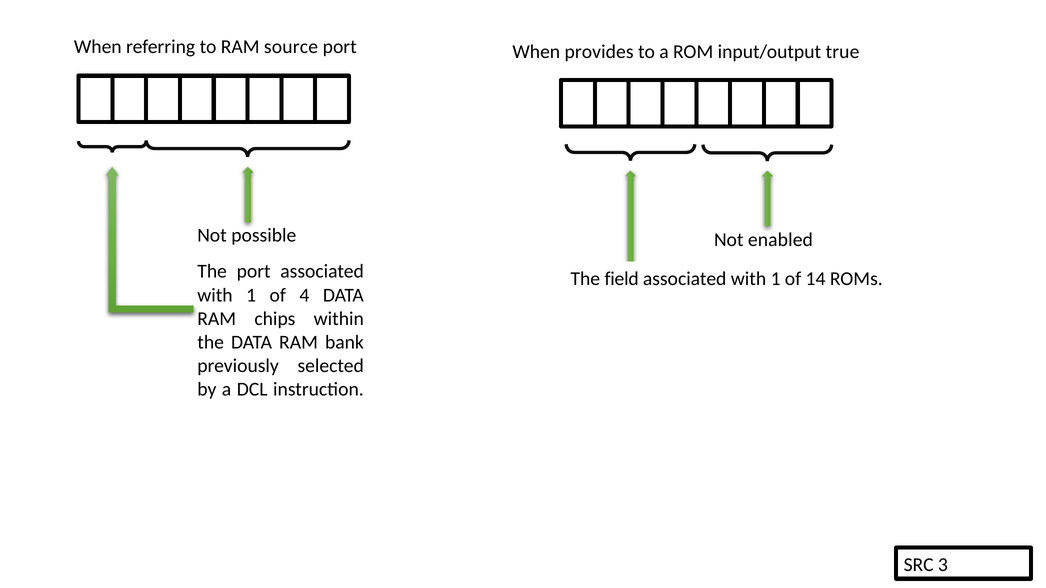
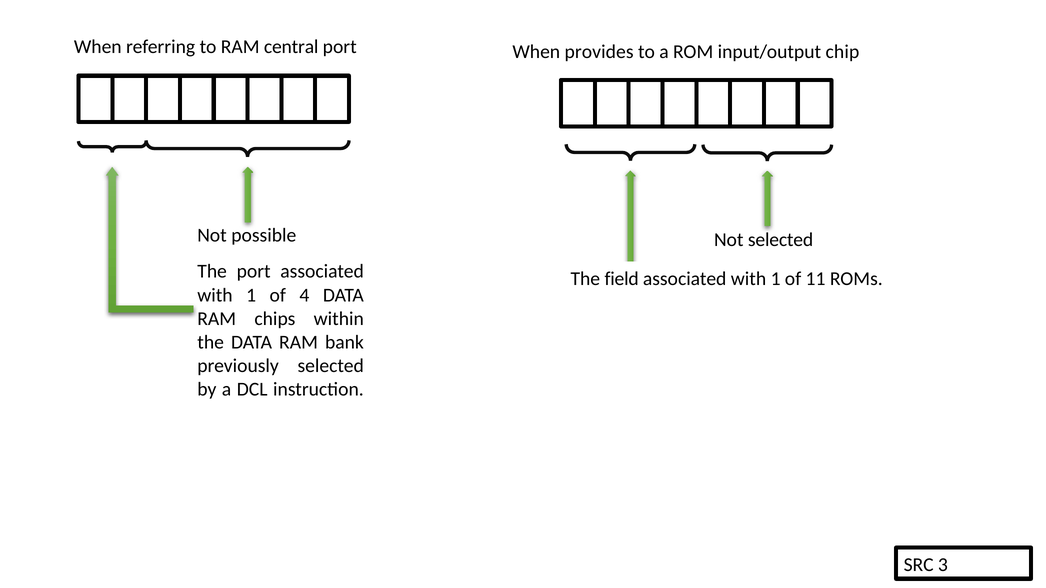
source: source -> central
true: true -> chip
Not enabled: enabled -> selected
14: 14 -> 11
